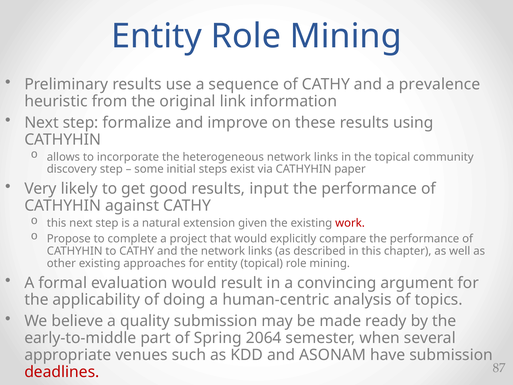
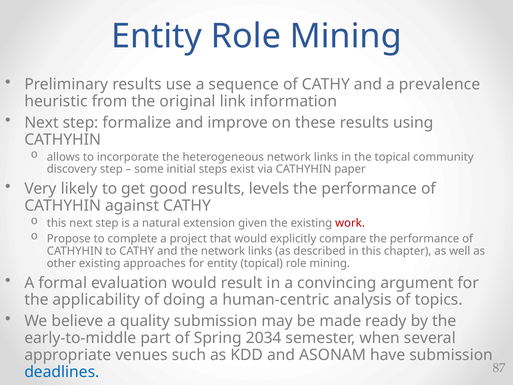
input: input -> levels
2064: 2064 -> 2034
deadlines colour: red -> blue
